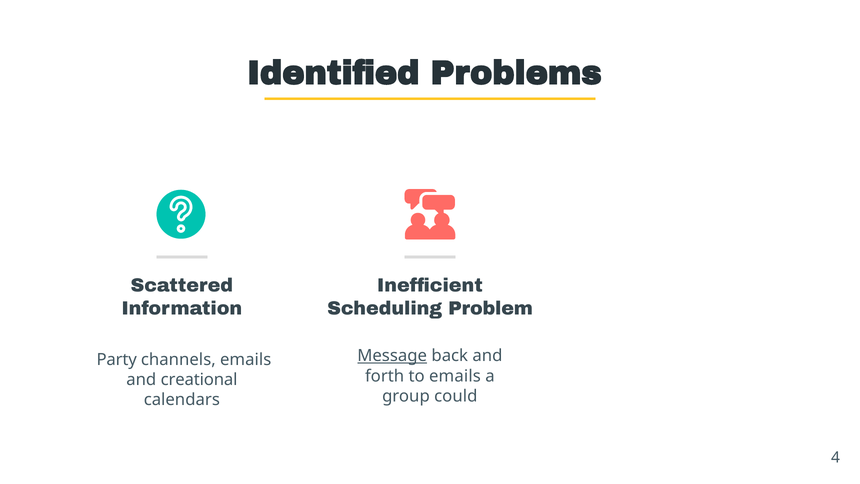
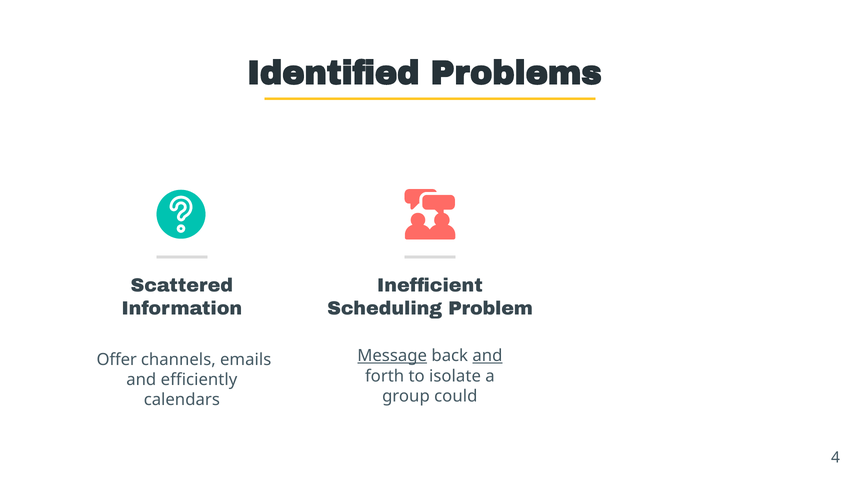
and at (487, 356) underline: none -> present
Party: Party -> Offer
to emails: emails -> isolate
creational: creational -> efficiently
